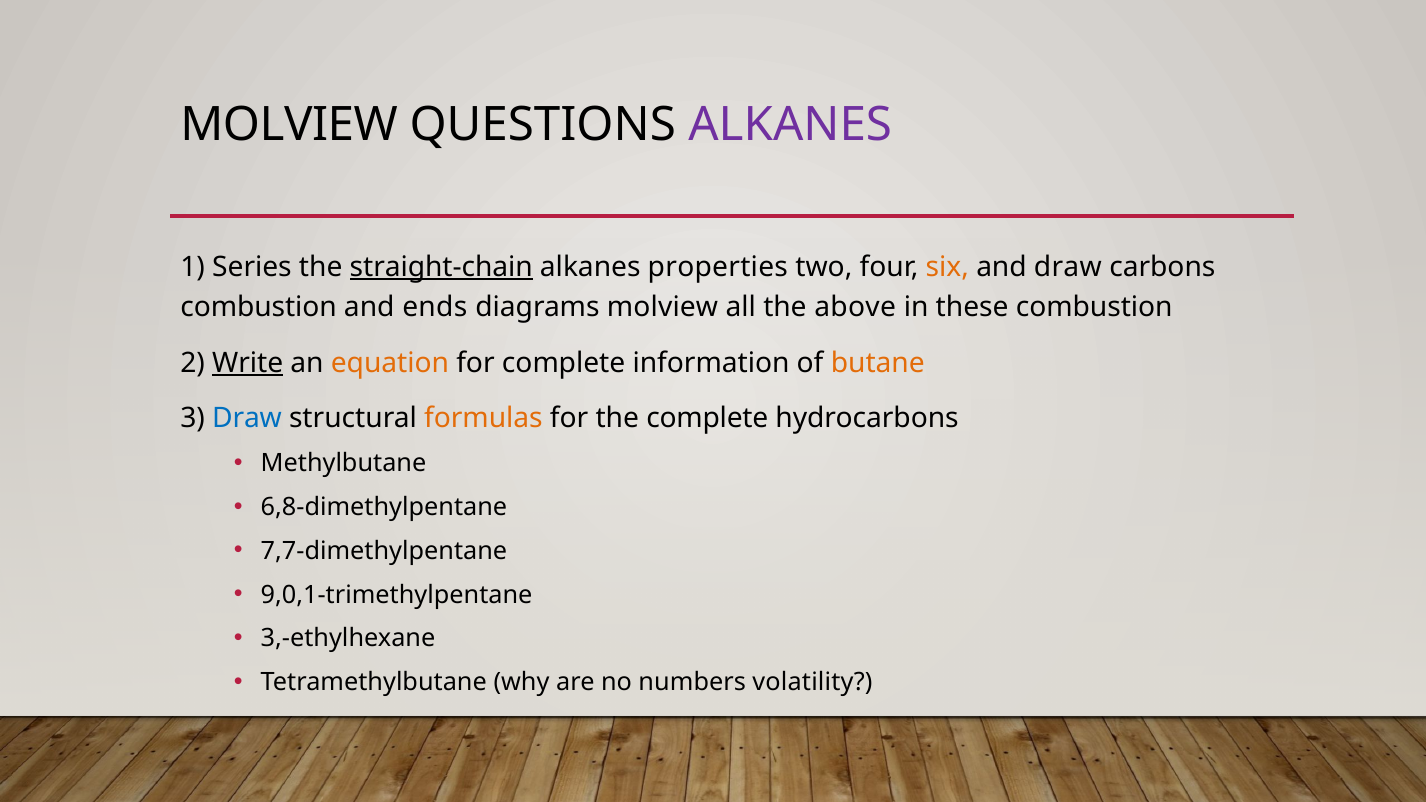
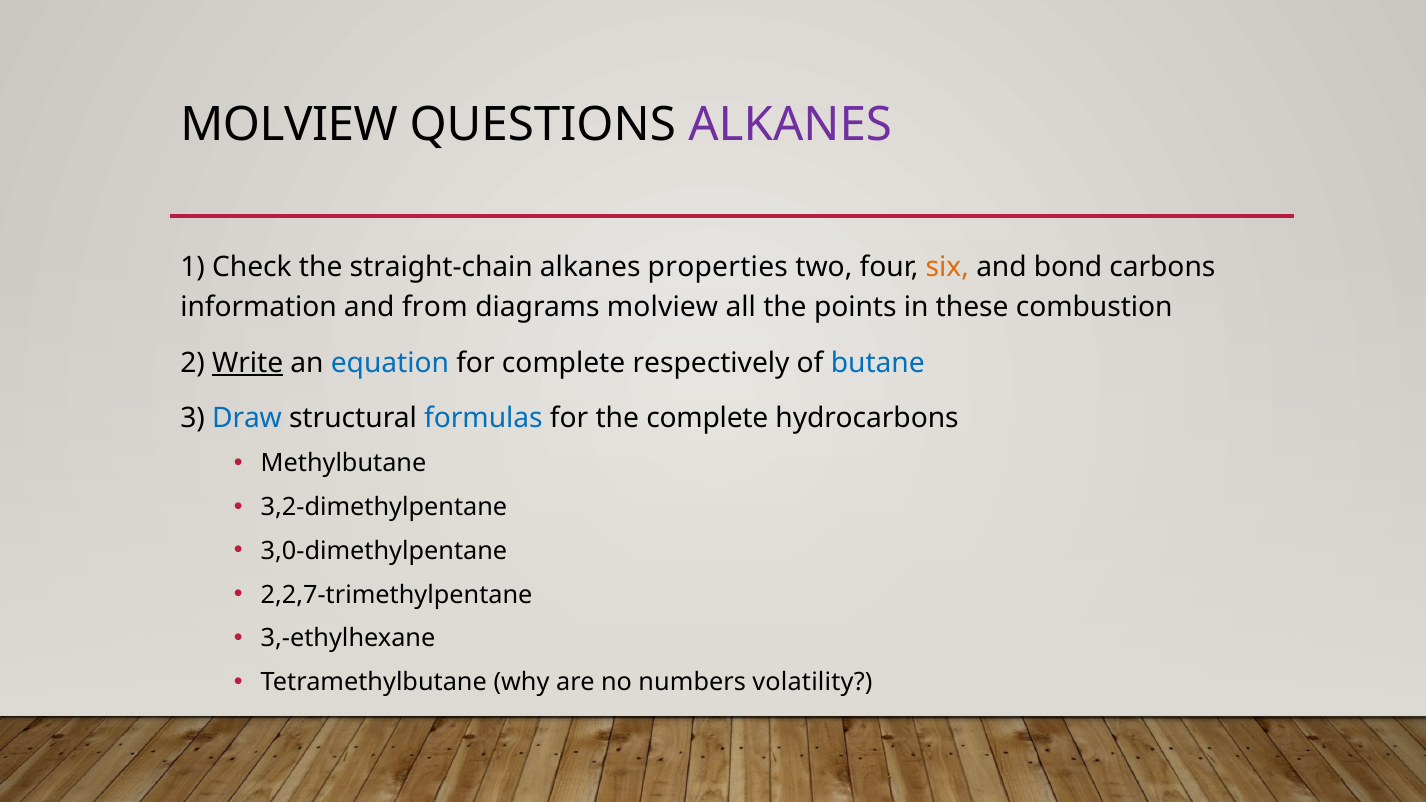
Series: Series -> Check
straight-chain underline: present -> none
and draw: draw -> bond
combustion at (259, 307): combustion -> information
ends: ends -> from
above: above -> points
equation colour: orange -> blue
information: information -> respectively
butane colour: orange -> blue
formulas colour: orange -> blue
6,8-dimethylpentane: 6,8-dimethylpentane -> 3,2-dimethylpentane
7,7-dimethylpentane: 7,7-dimethylpentane -> 3,0-dimethylpentane
9,0,1-trimethylpentane: 9,0,1-trimethylpentane -> 2,2,7-trimethylpentane
